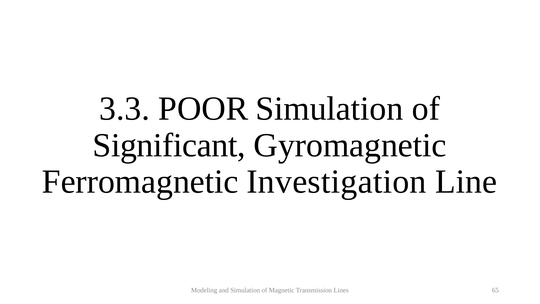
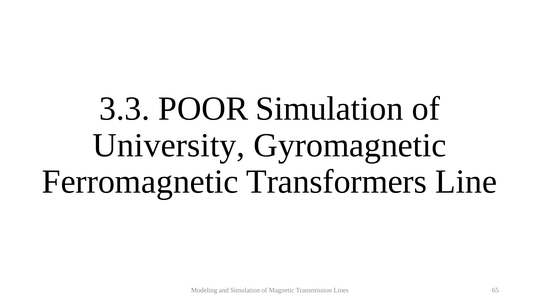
Significant: Significant -> University
Investigation: Investigation -> Transformers
